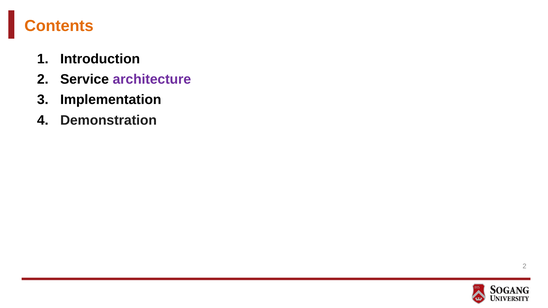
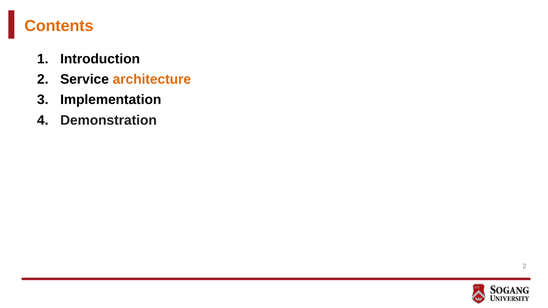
architecture colour: purple -> orange
